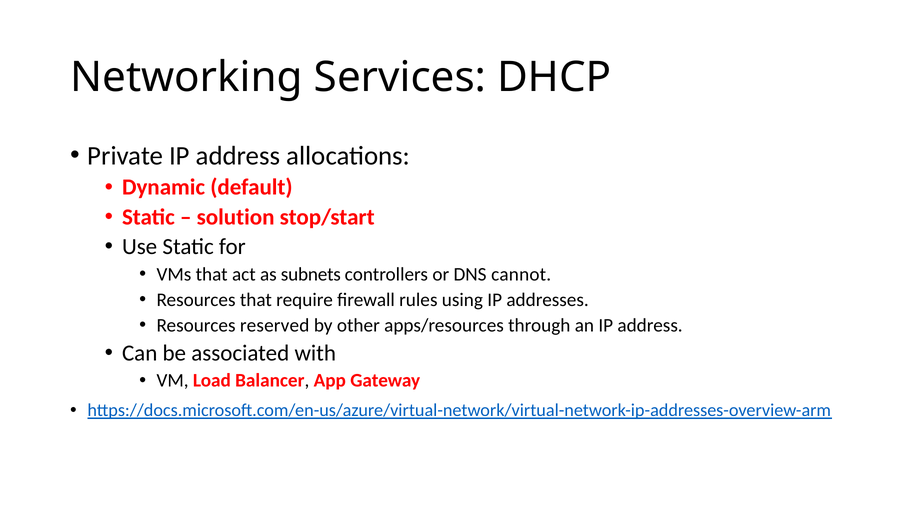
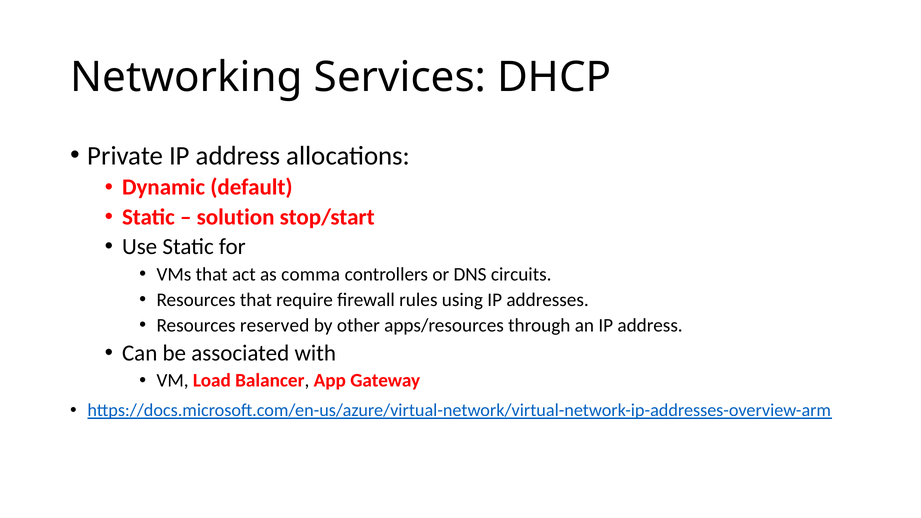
subnets: subnets -> comma
cannot: cannot -> circuits
